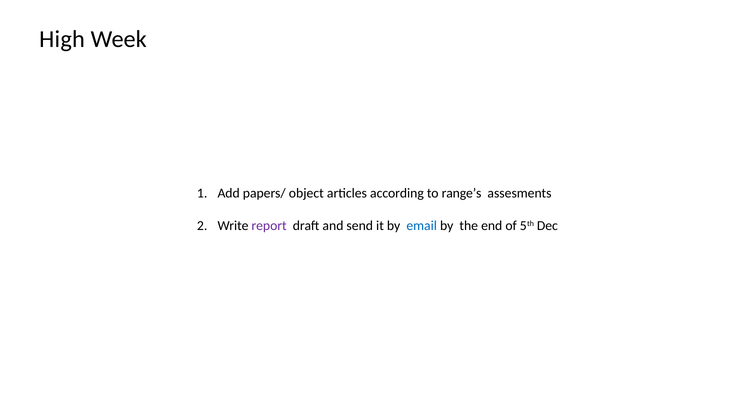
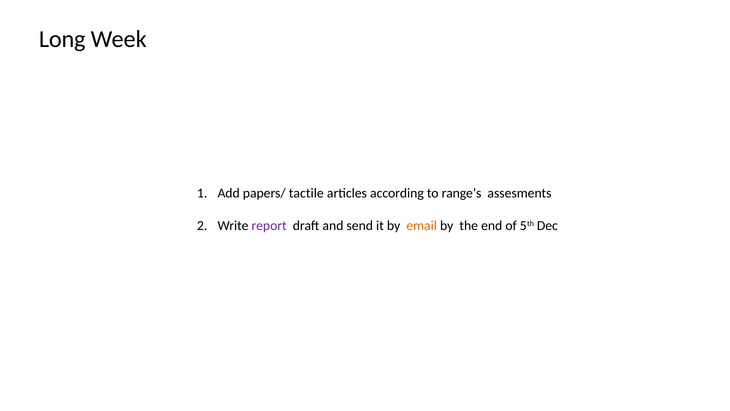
High: High -> Long
object: object -> tactile
email colour: blue -> orange
